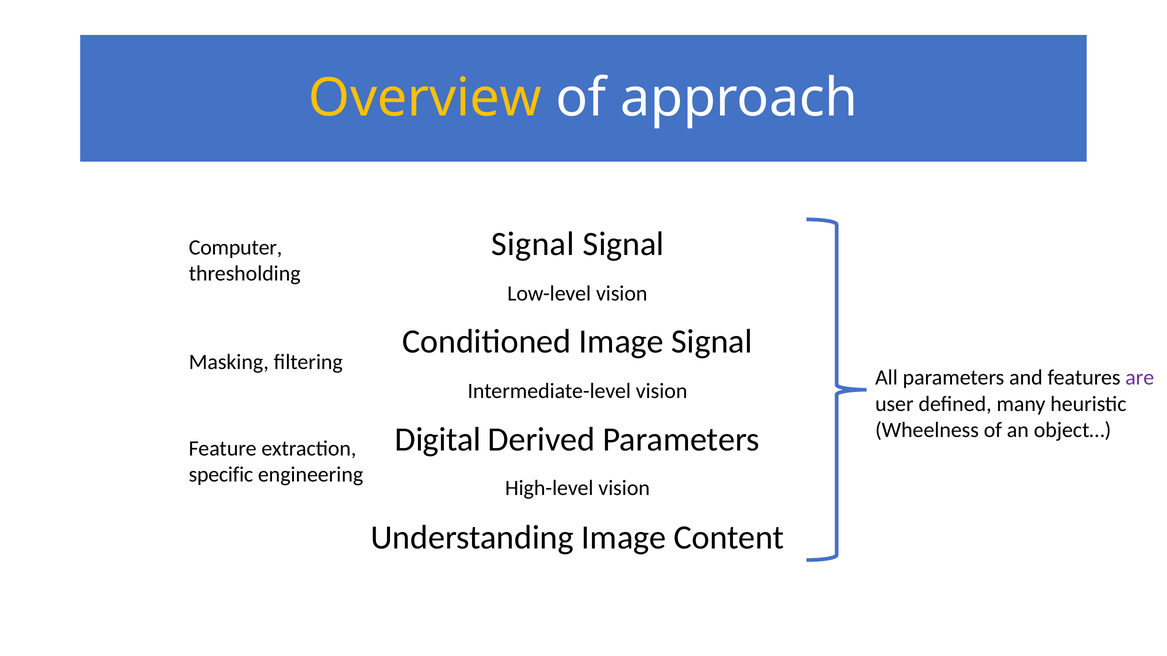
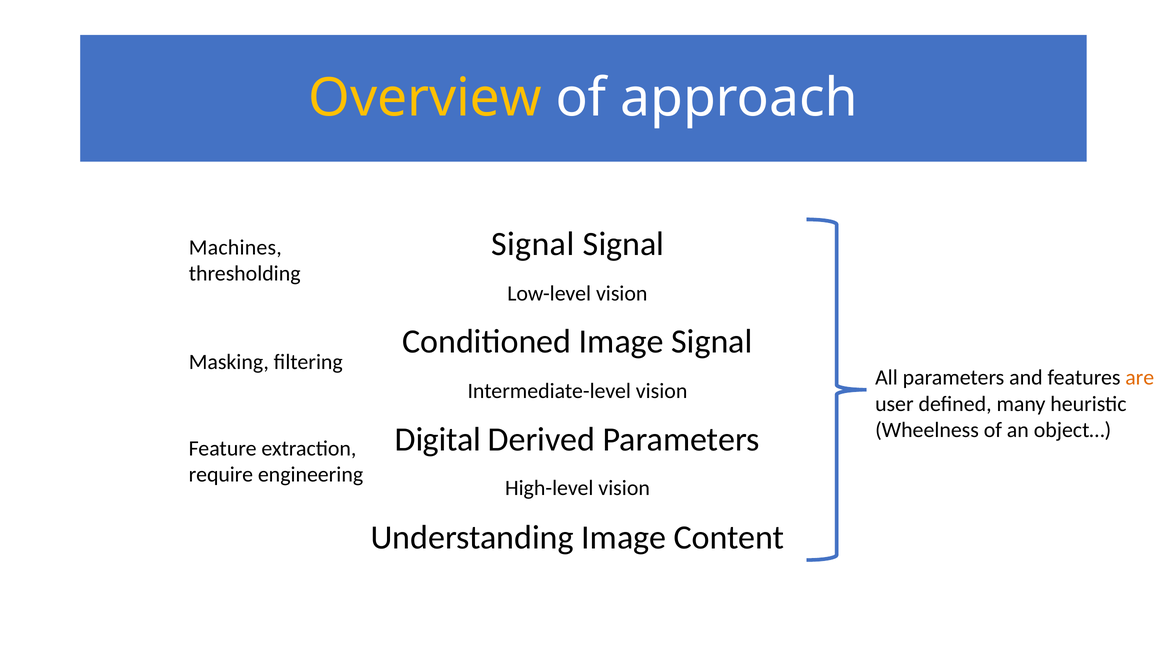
Computer: Computer -> Machines
are colour: purple -> orange
specific: specific -> require
